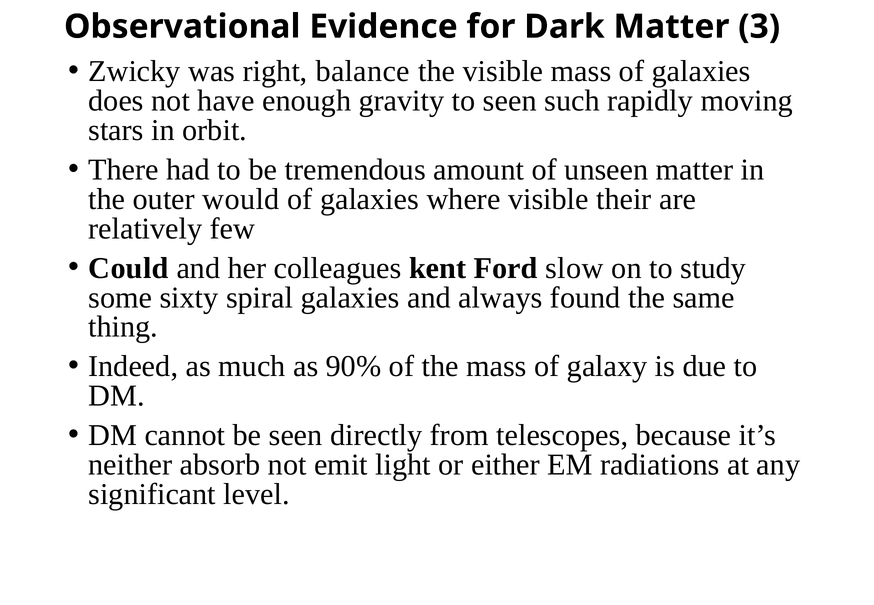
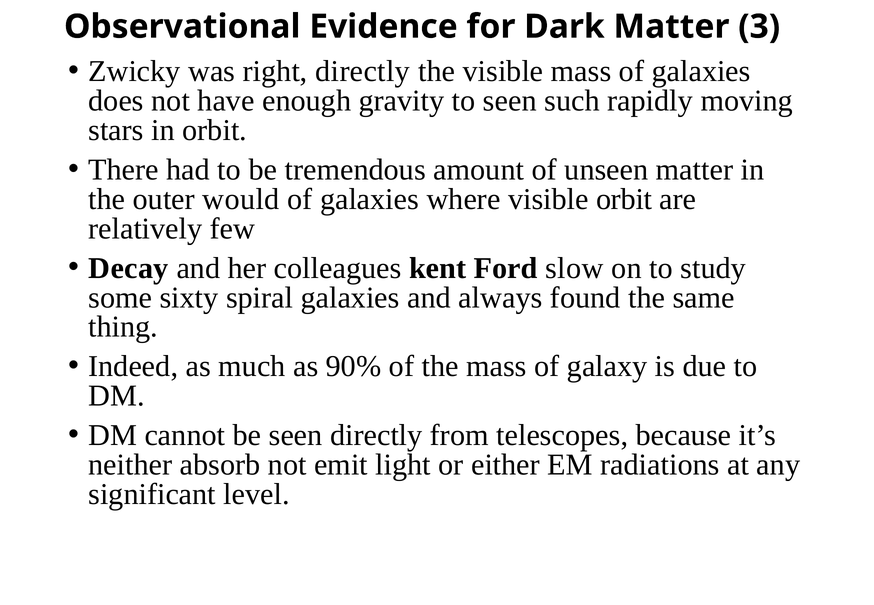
right balance: balance -> directly
visible their: their -> orbit
Could: Could -> Decay
